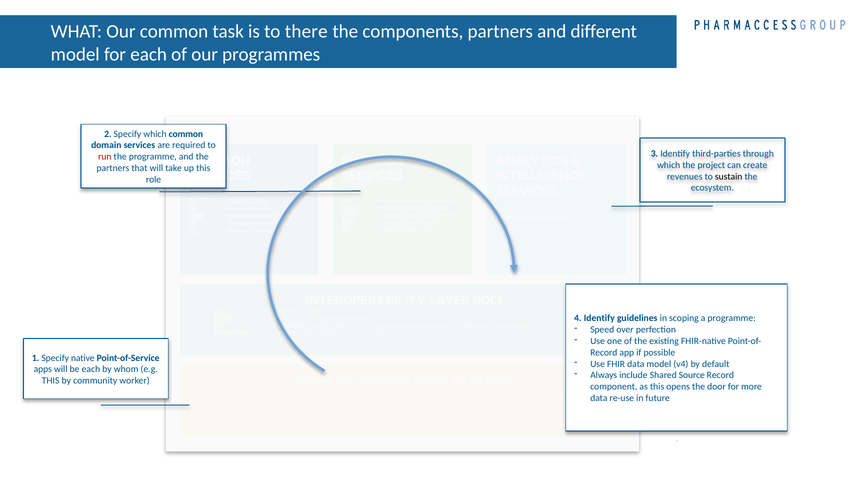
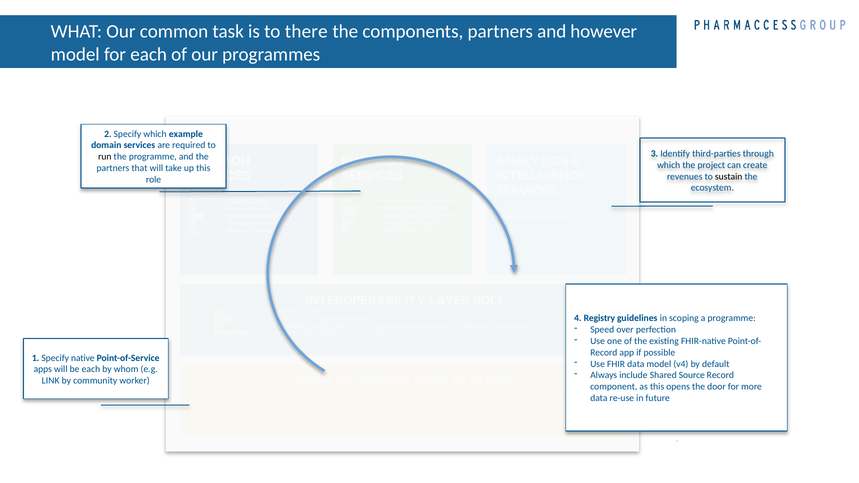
and different: different -> however
which common: common -> example
run colour: red -> black
4 Identify: Identify -> Registry
THIS at (51, 381): THIS -> LINK
